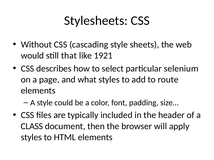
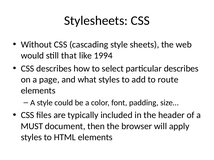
1921: 1921 -> 1994
particular selenium: selenium -> describes
CLASS: CLASS -> MUST
